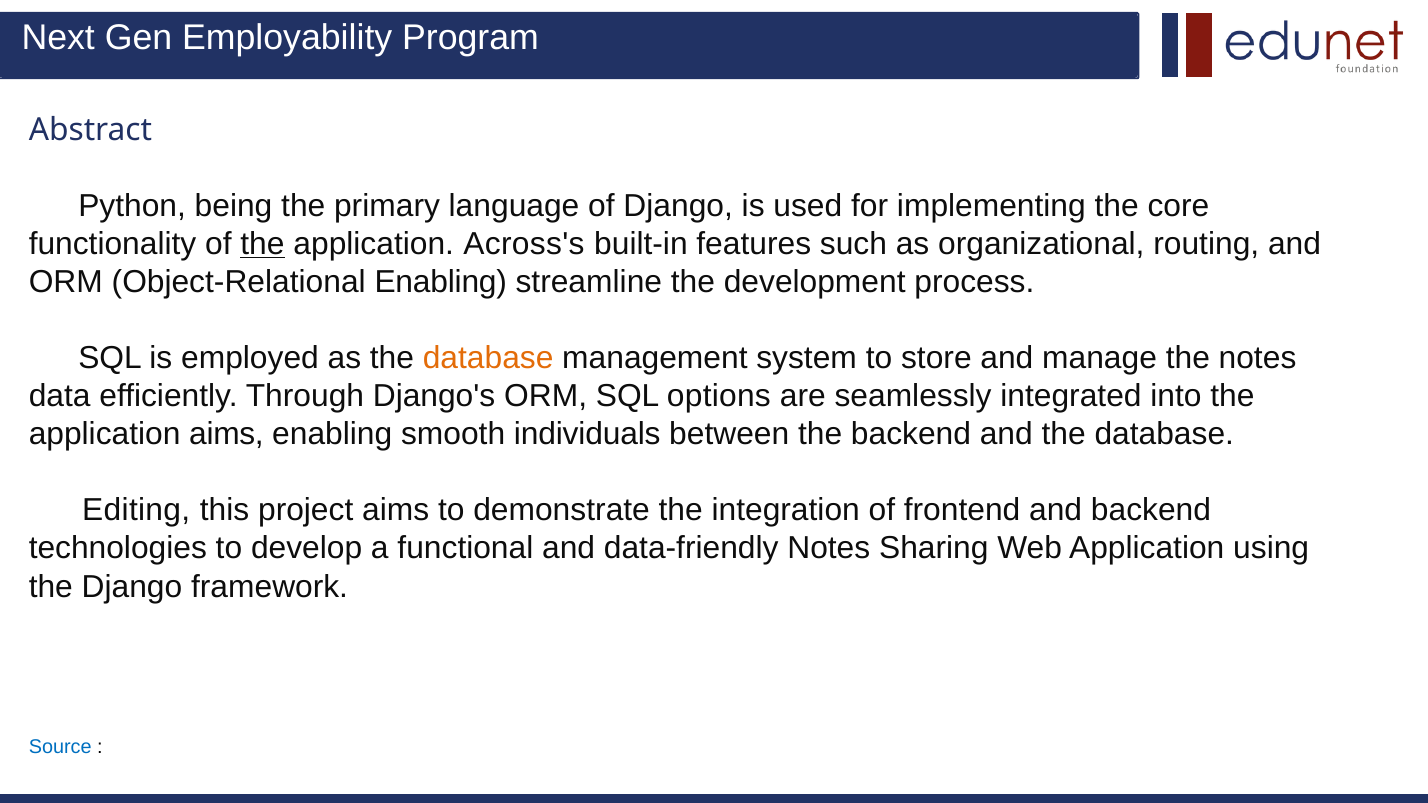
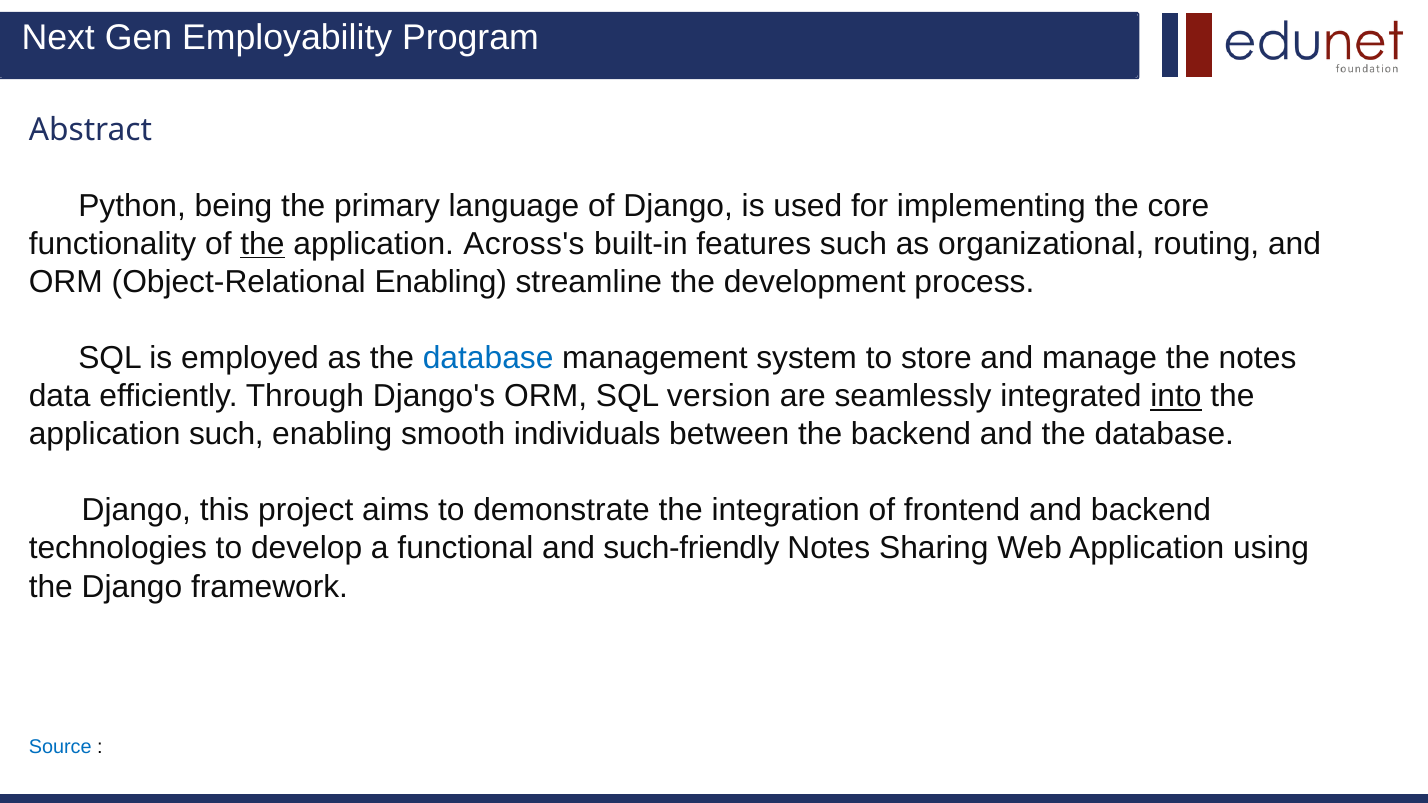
database at (488, 358) colour: orange -> blue
options: options -> version
into underline: none -> present
application aims: aims -> such
Editing at (136, 511): Editing -> Django
data-friendly: data-friendly -> such-friendly
